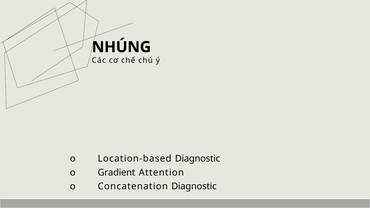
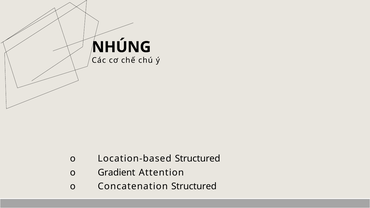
Location-based Diagnostic: Diagnostic -> Structured
Concatenation Diagnostic: Diagnostic -> Structured
